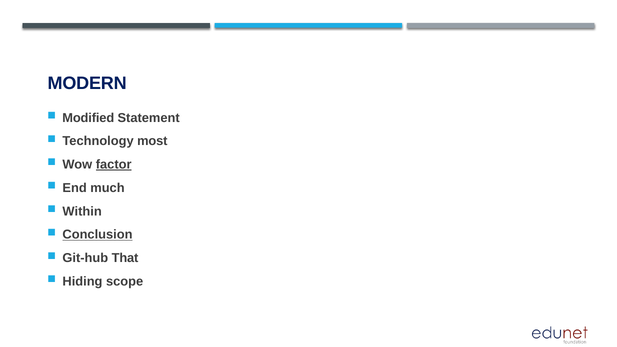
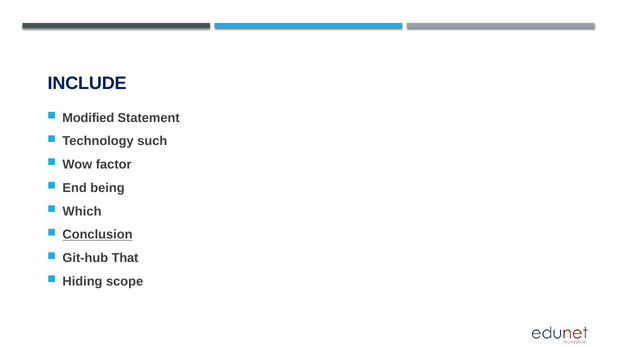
MODERN: MODERN -> INCLUDE
most: most -> such
factor underline: present -> none
much: much -> being
Within: Within -> Which
